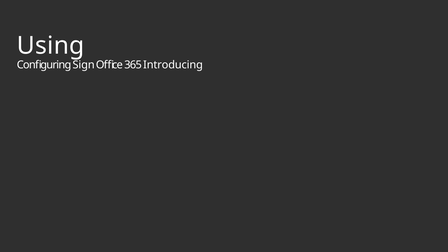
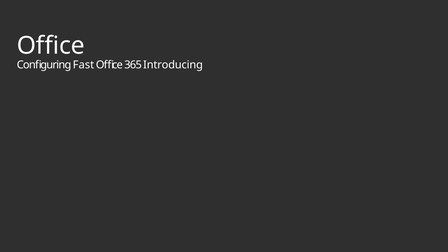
Using at (51, 46): Using -> Office
Sign: Sign -> Fast
